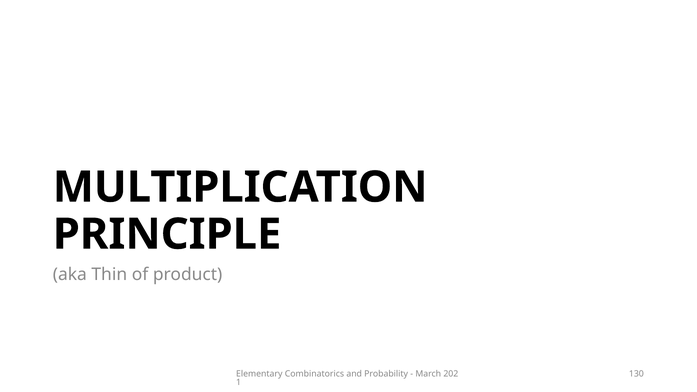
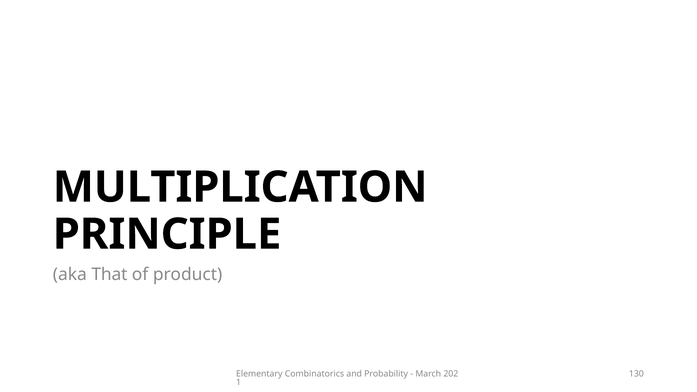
Thin: Thin -> That
